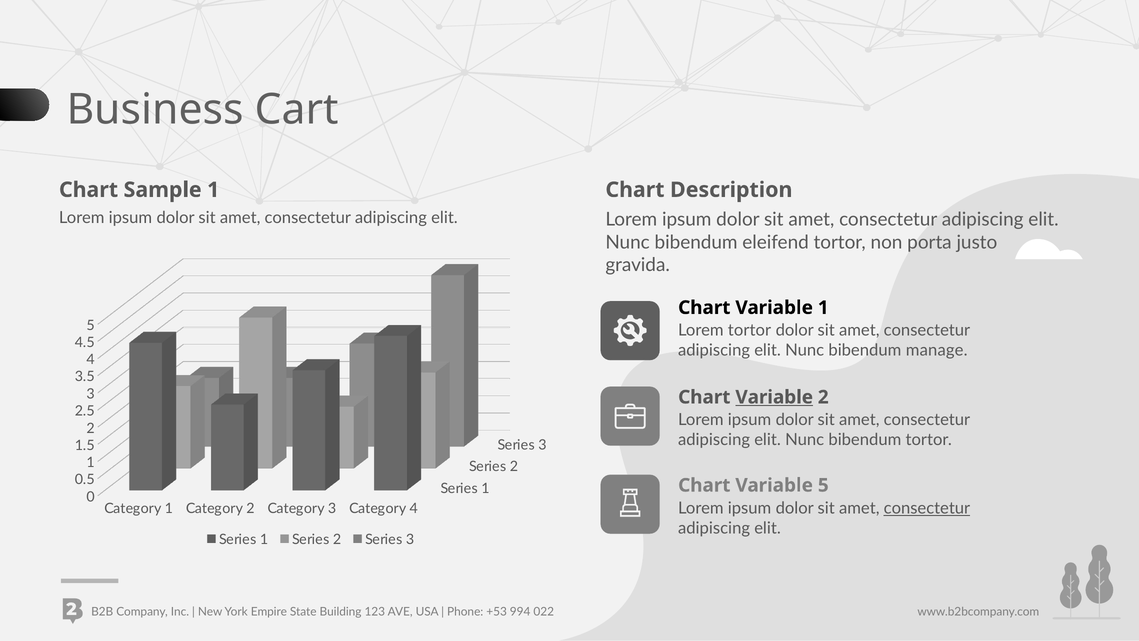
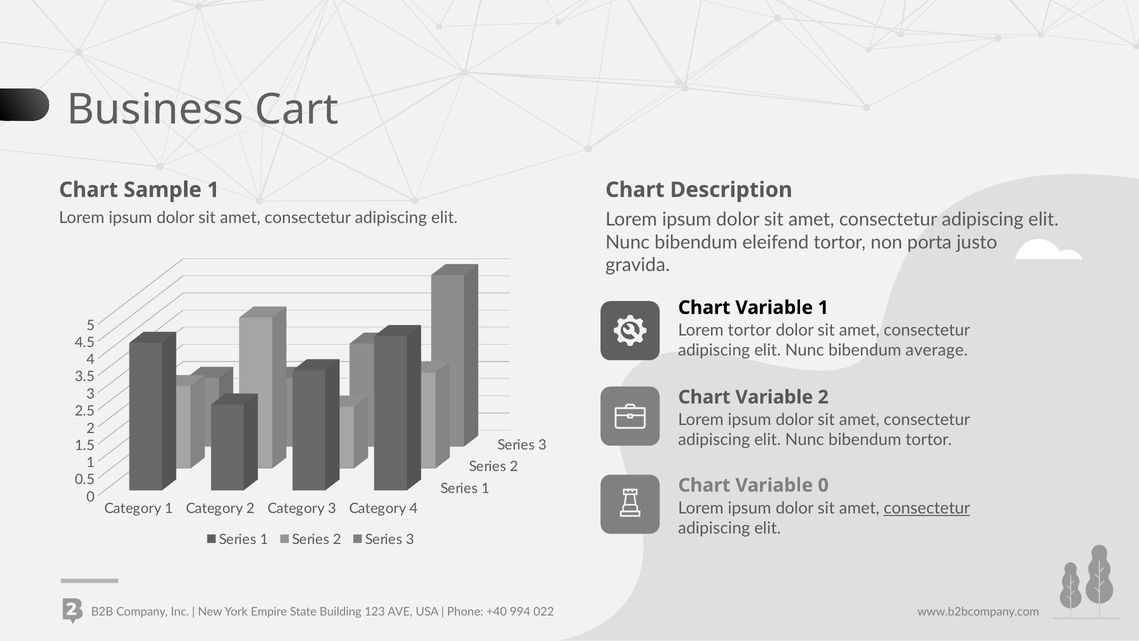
manage: manage -> average
Variable at (774, 397) underline: present -> none
Variable 5: 5 -> 0
+53: +53 -> +40
